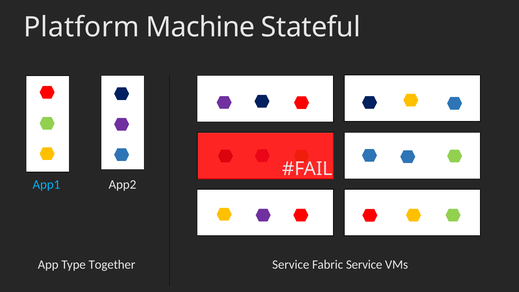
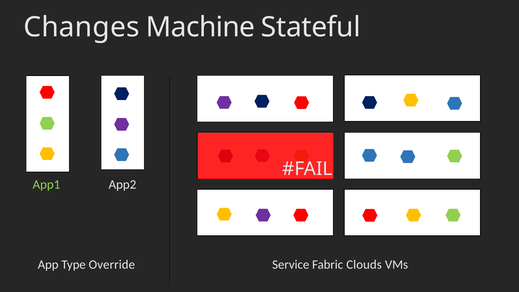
Platform: Platform -> Changes
App1 colour: light blue -> light green
Together: Together -> Override
Fabric Service: Service -> Clouds
